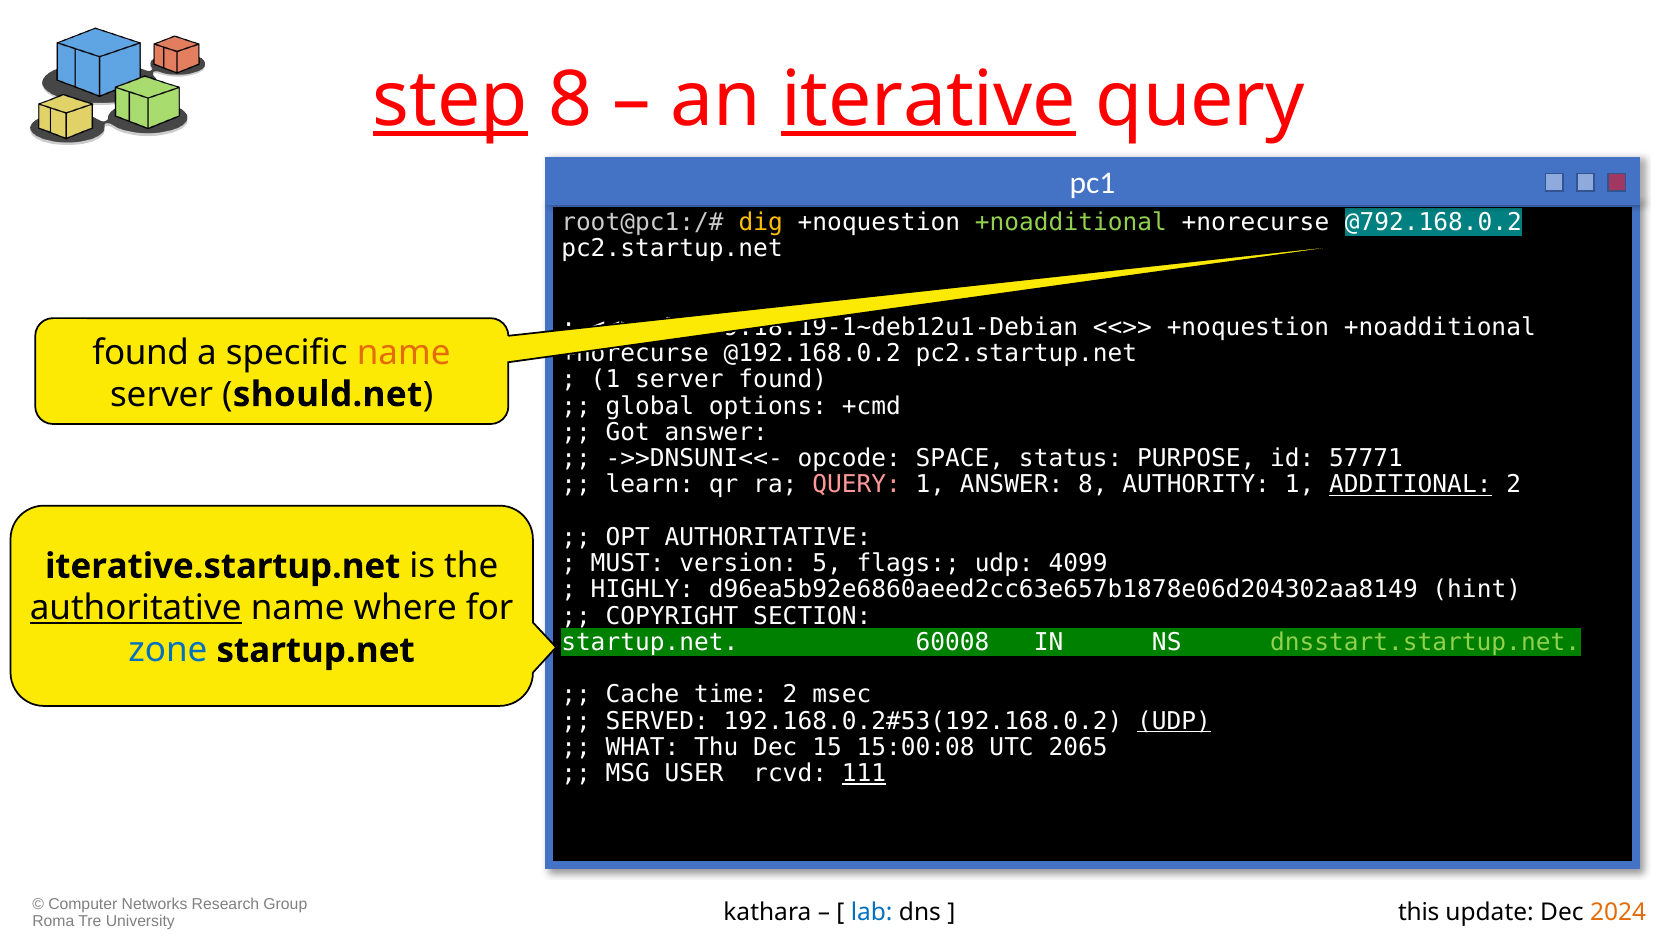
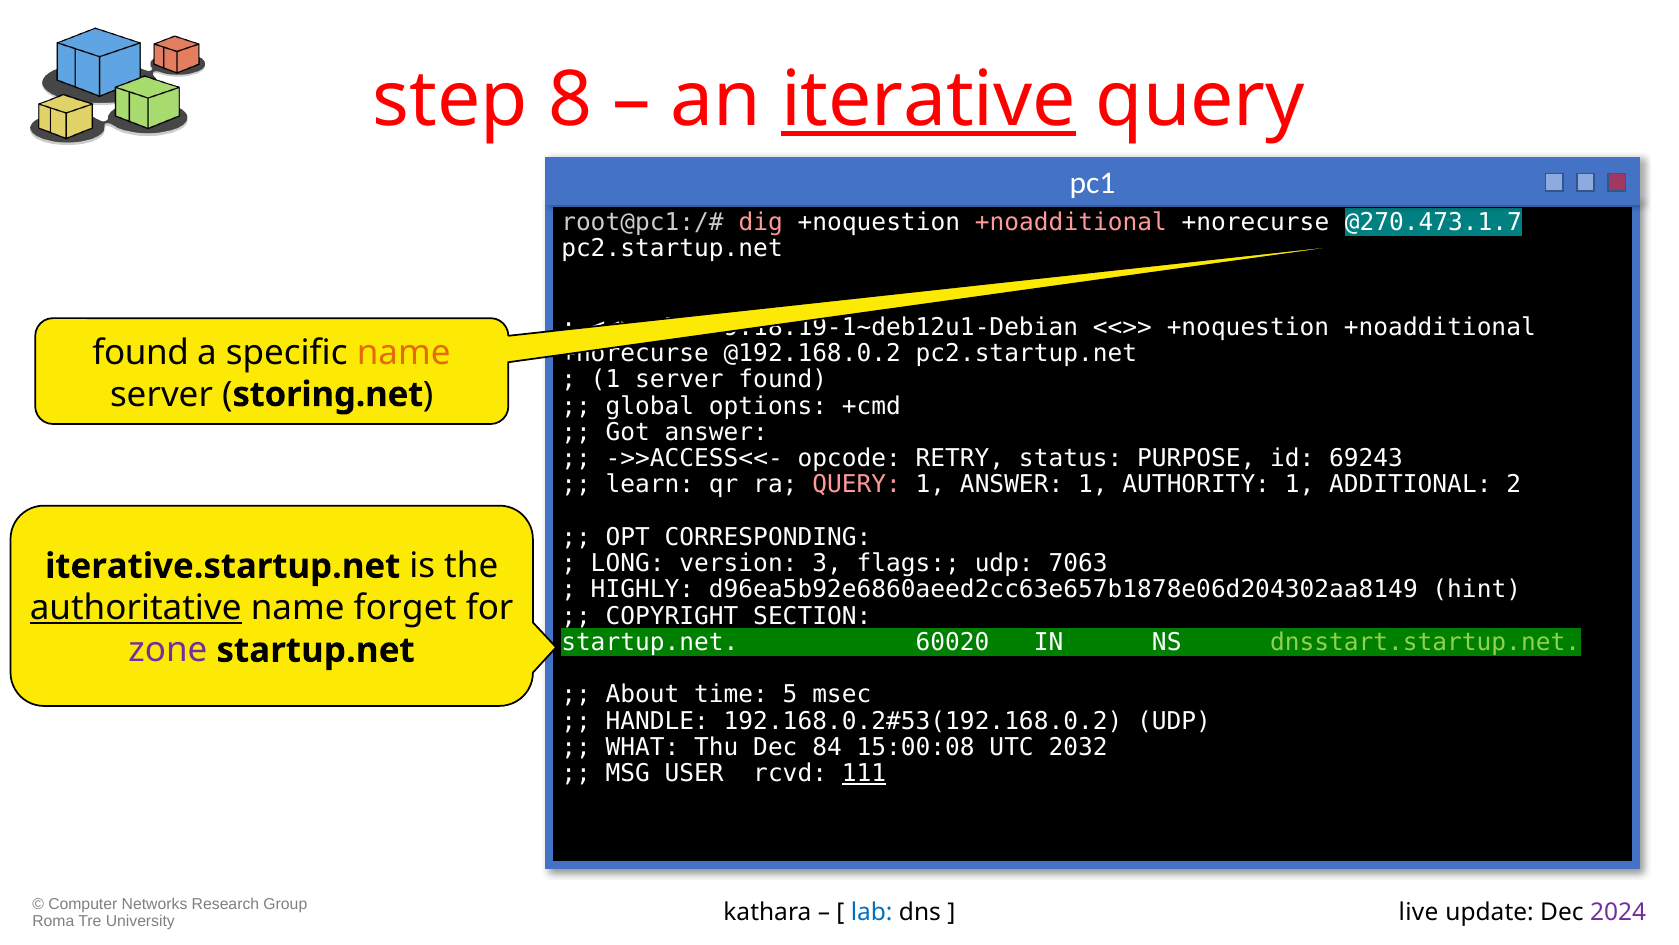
step underline: present -> none
dig at (761, 222) colour: yellow -> pink
+noadditional at (1071, 222) colour: light green -> pink
@792.168.0.2: @792.168.0.2 -> @270.473.1.7
should.net: should.net -> storing.net
->>DNSUNI<<-: ->>DNSUNI<<- -> ->>ACCESS<<-
SPACE: SPACE -> RETRY
57771: 57771 -> 69243
ANSWER 8: 8 -> 1
ADDITIONAL underline: present -> none
OPT AUTHORITATIVE: AUTHORITATIVE -> CORRESPONDING
MUST: MUST -> LONG
5: 5 -> 3
4099: 4099 -> 7063
where: where -> forget
60008: 60008 -> 60020
zone colour: blue -> purple
Cache: Cache -> About
time 2: 2 -> 5
SERVED: SERVED -> HANDLE
UDP at (1174, 721) underline: present -> none
15: 15 -> 84
2065: 2065 -> 2032
this: this -> live
2024 colour: orange -> purple
